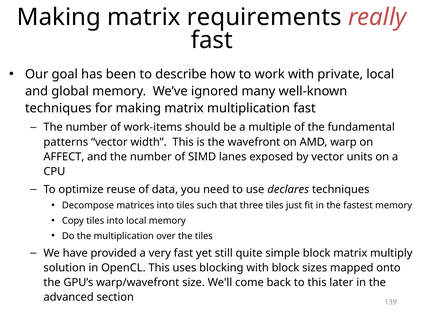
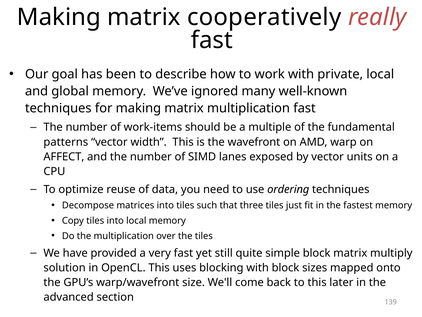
requirements: requirements -> cooperatively
declares: declares -> ordering
